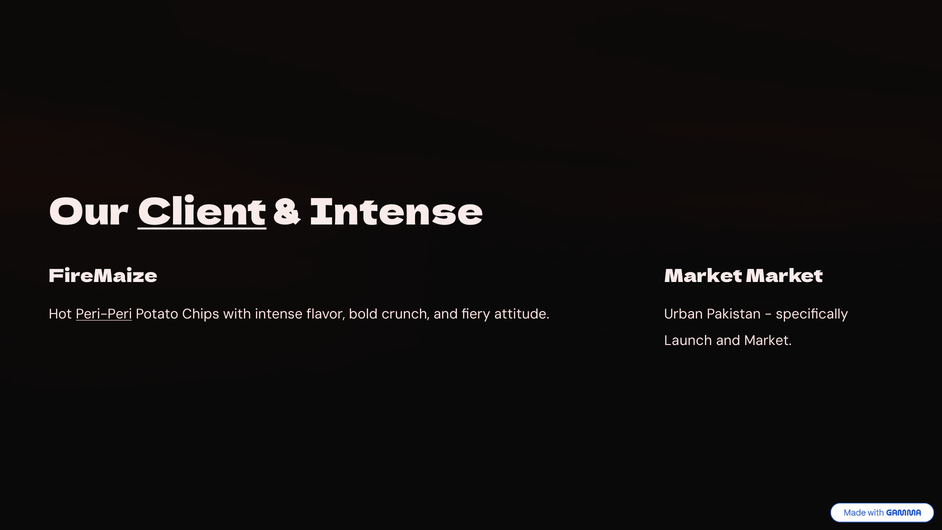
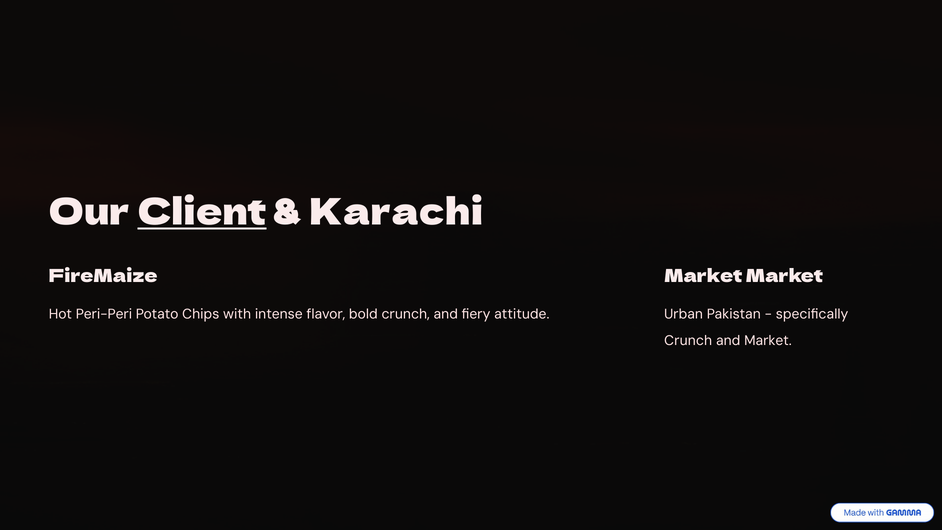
Intense at (397, 213): Intense -> Karachi
Peri-Peri underline: present -> none
Launch at (688, 340): Launch -> Crunch
